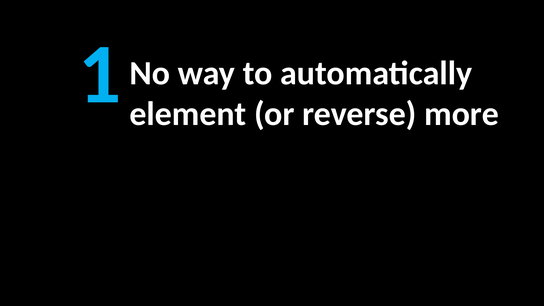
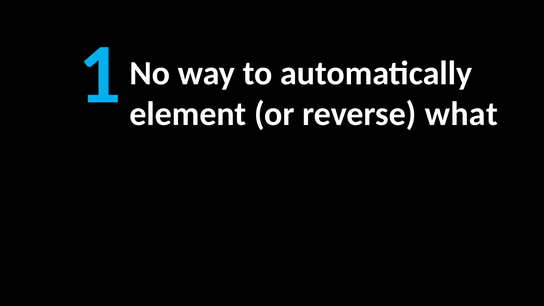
more: more -> what
